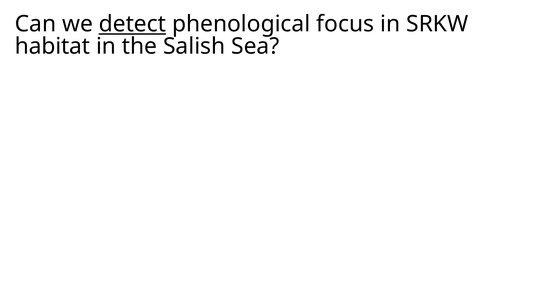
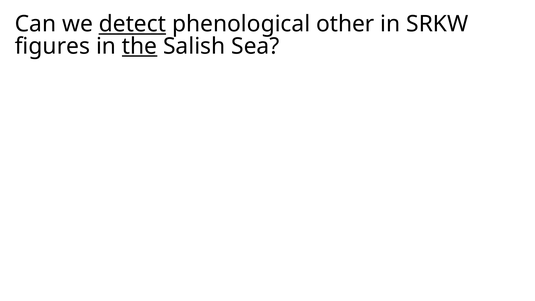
focus: focus -> other
habitat: habitat -> figures
the underline: none -> present
